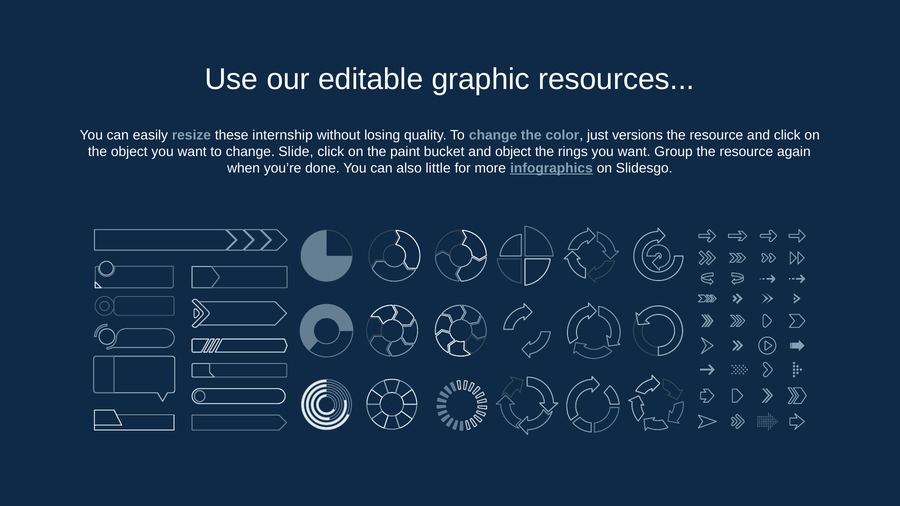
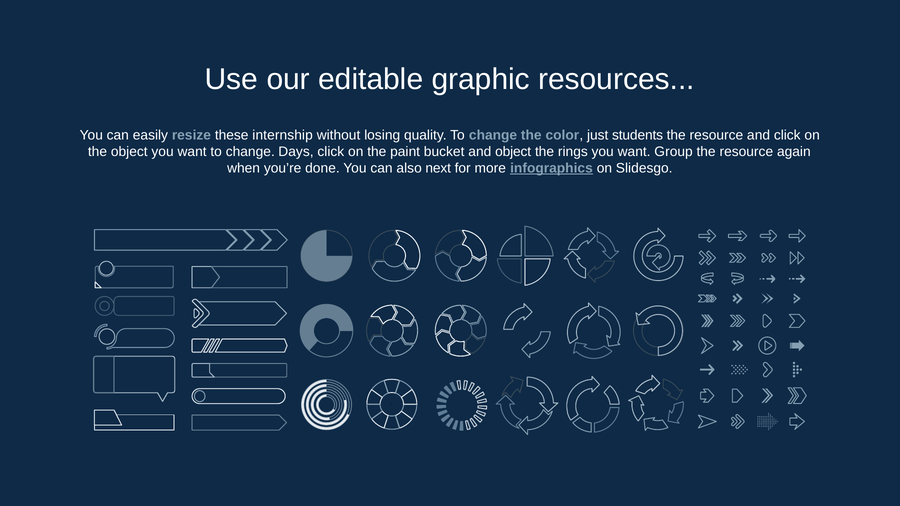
versions: versions -> students
Slide: Slide -> Days
little: little -> next
